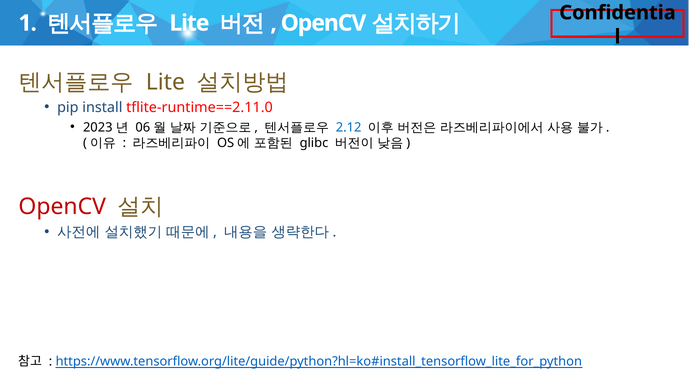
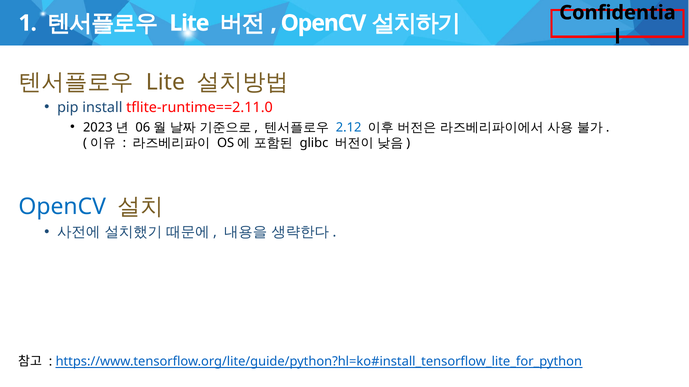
OpenCV at (62, 207) colour: red -> blue
